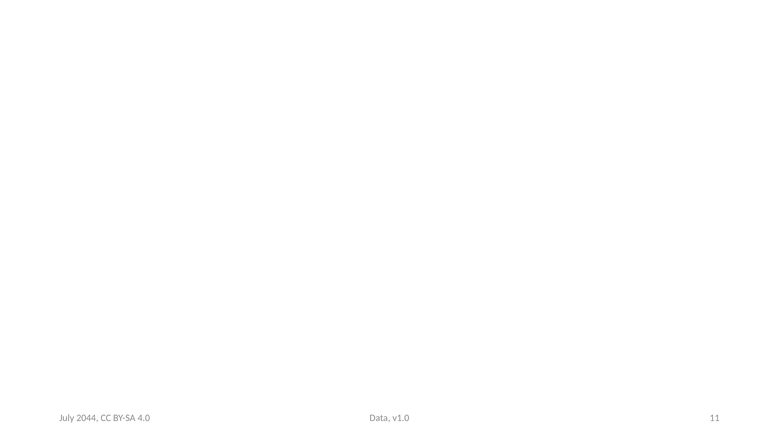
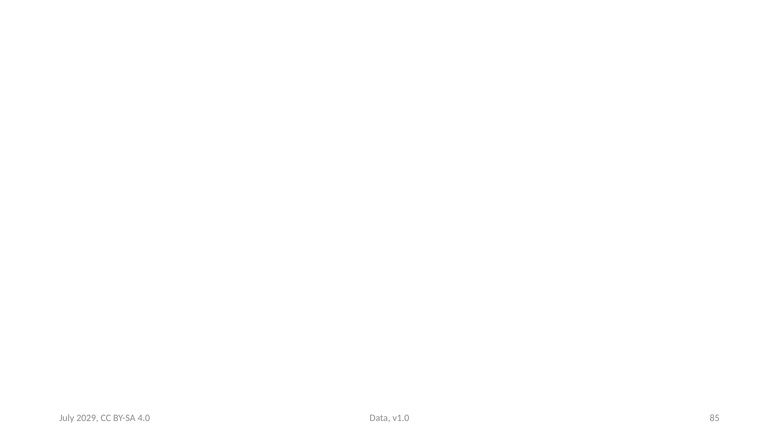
11: 11 -> 85
2044: 2044 -> 2029
